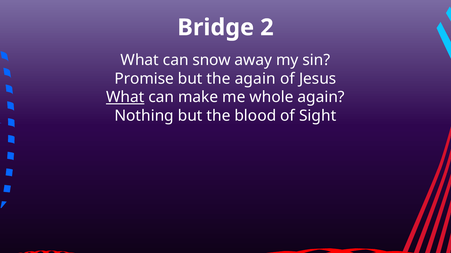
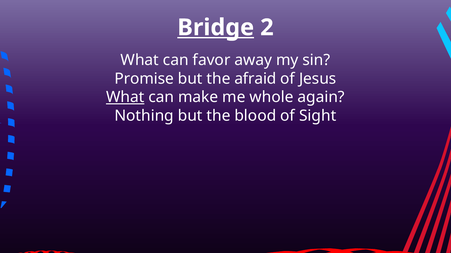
Bridge underline: none -> present
snow: snow -> favor
the again: again -> afraid
